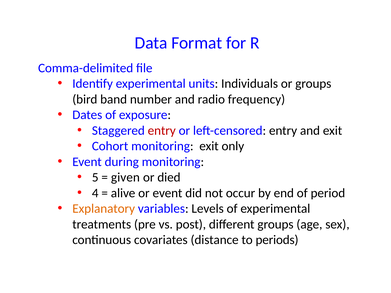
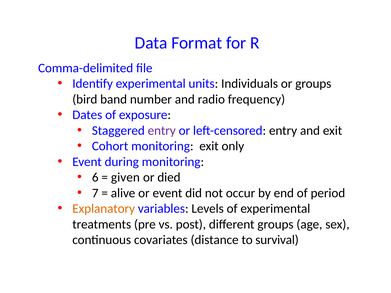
entry at (162, 131) colour: red -> purple
5: 5 -> 6
4: 4 -> 7
periods: periods -> survival
